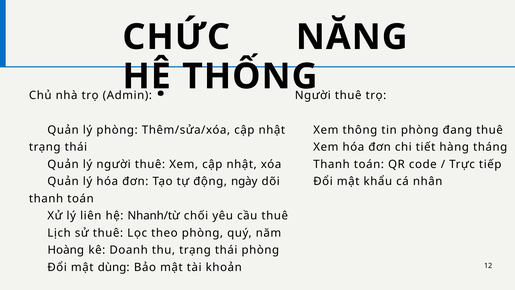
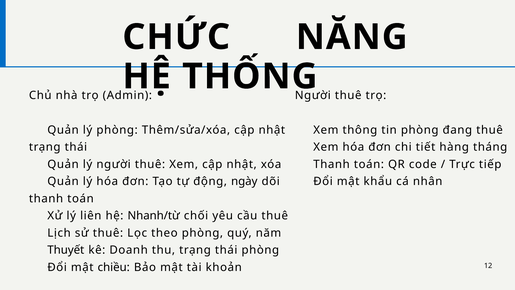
Hoàng: Hoàng -> Thuyết
dùng: dùng -> chiều
